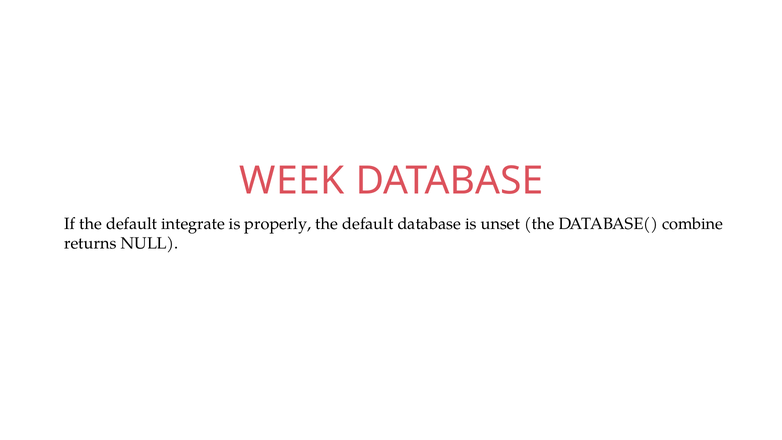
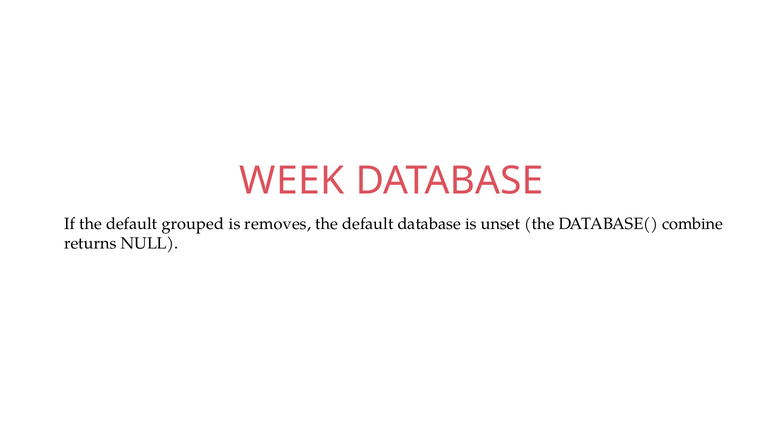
integrate: integrate -> grouped
properly: properly -> removes
